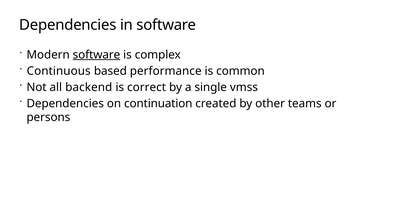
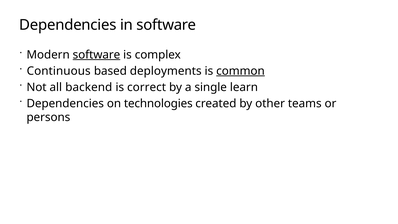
performance: performance -> deployments
common underline: none -> present
vmss: vmss -> learn
continuation: continuation -> technologies
